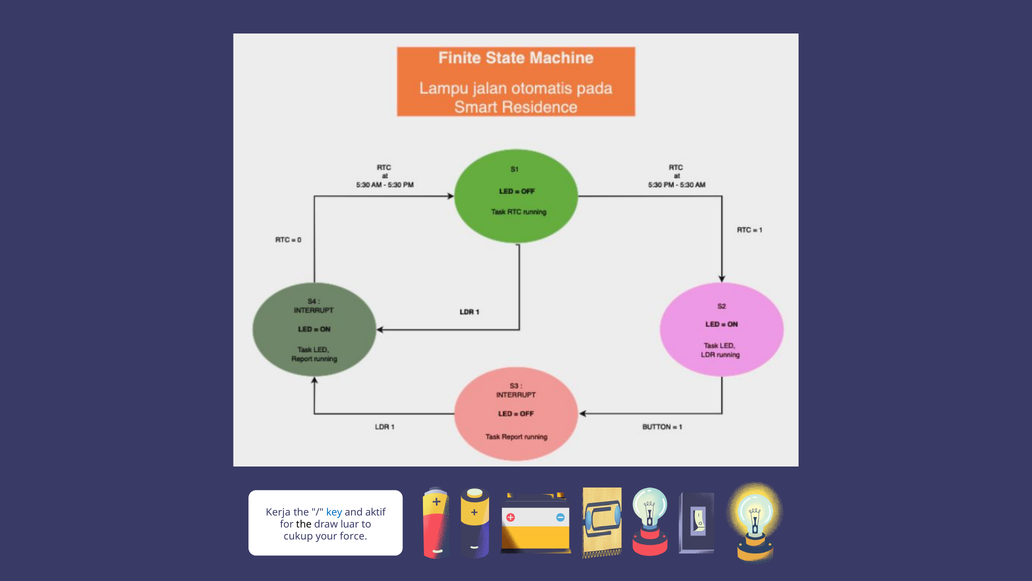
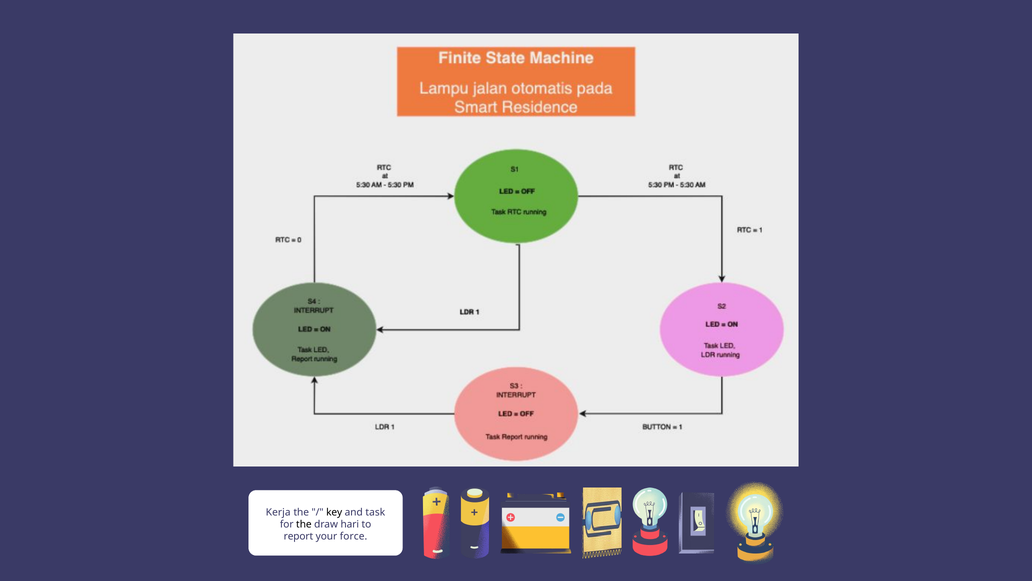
key colour: blue -> black
aktif: aktif -> task
luar: luar -> hari
cukup: cukup -> report
